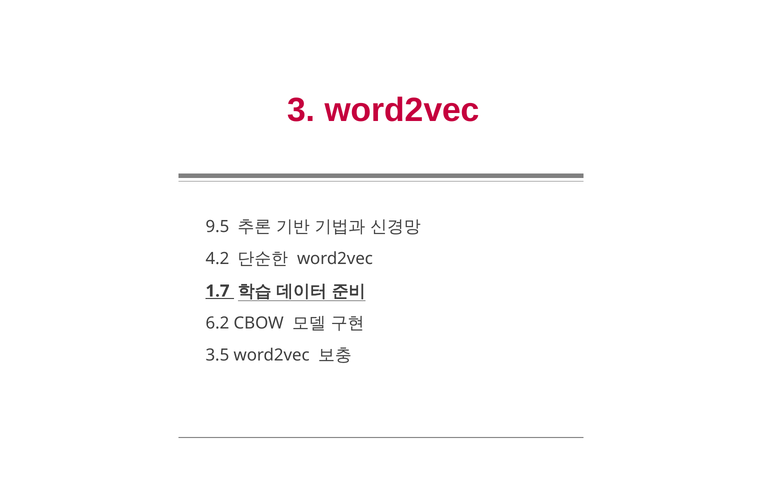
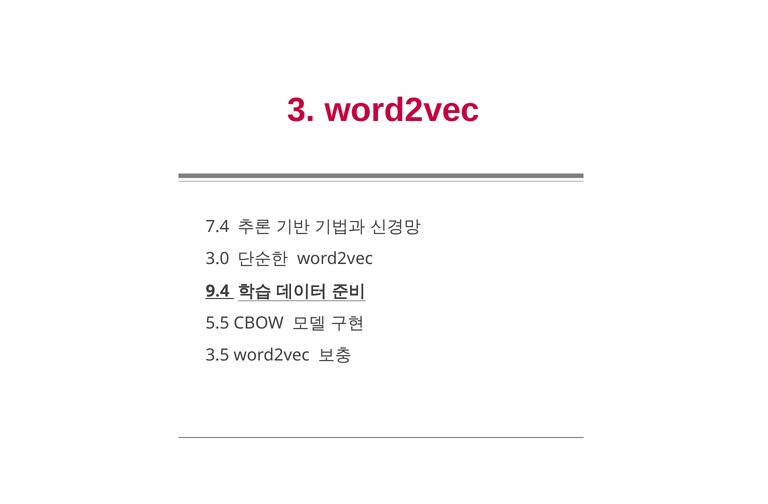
9.5: 9.5 -> 7.4
4.2: 4.2 -> 3.0
1.7: 1.7 -> 9.4
6.2: 6.2 -> 5.5
